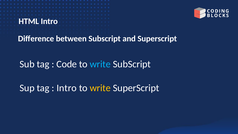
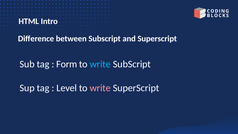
Code: Code -> Form
Intro at (67, 88): Intro -> Level
write at (100, 88) colour: yellow -> pink
